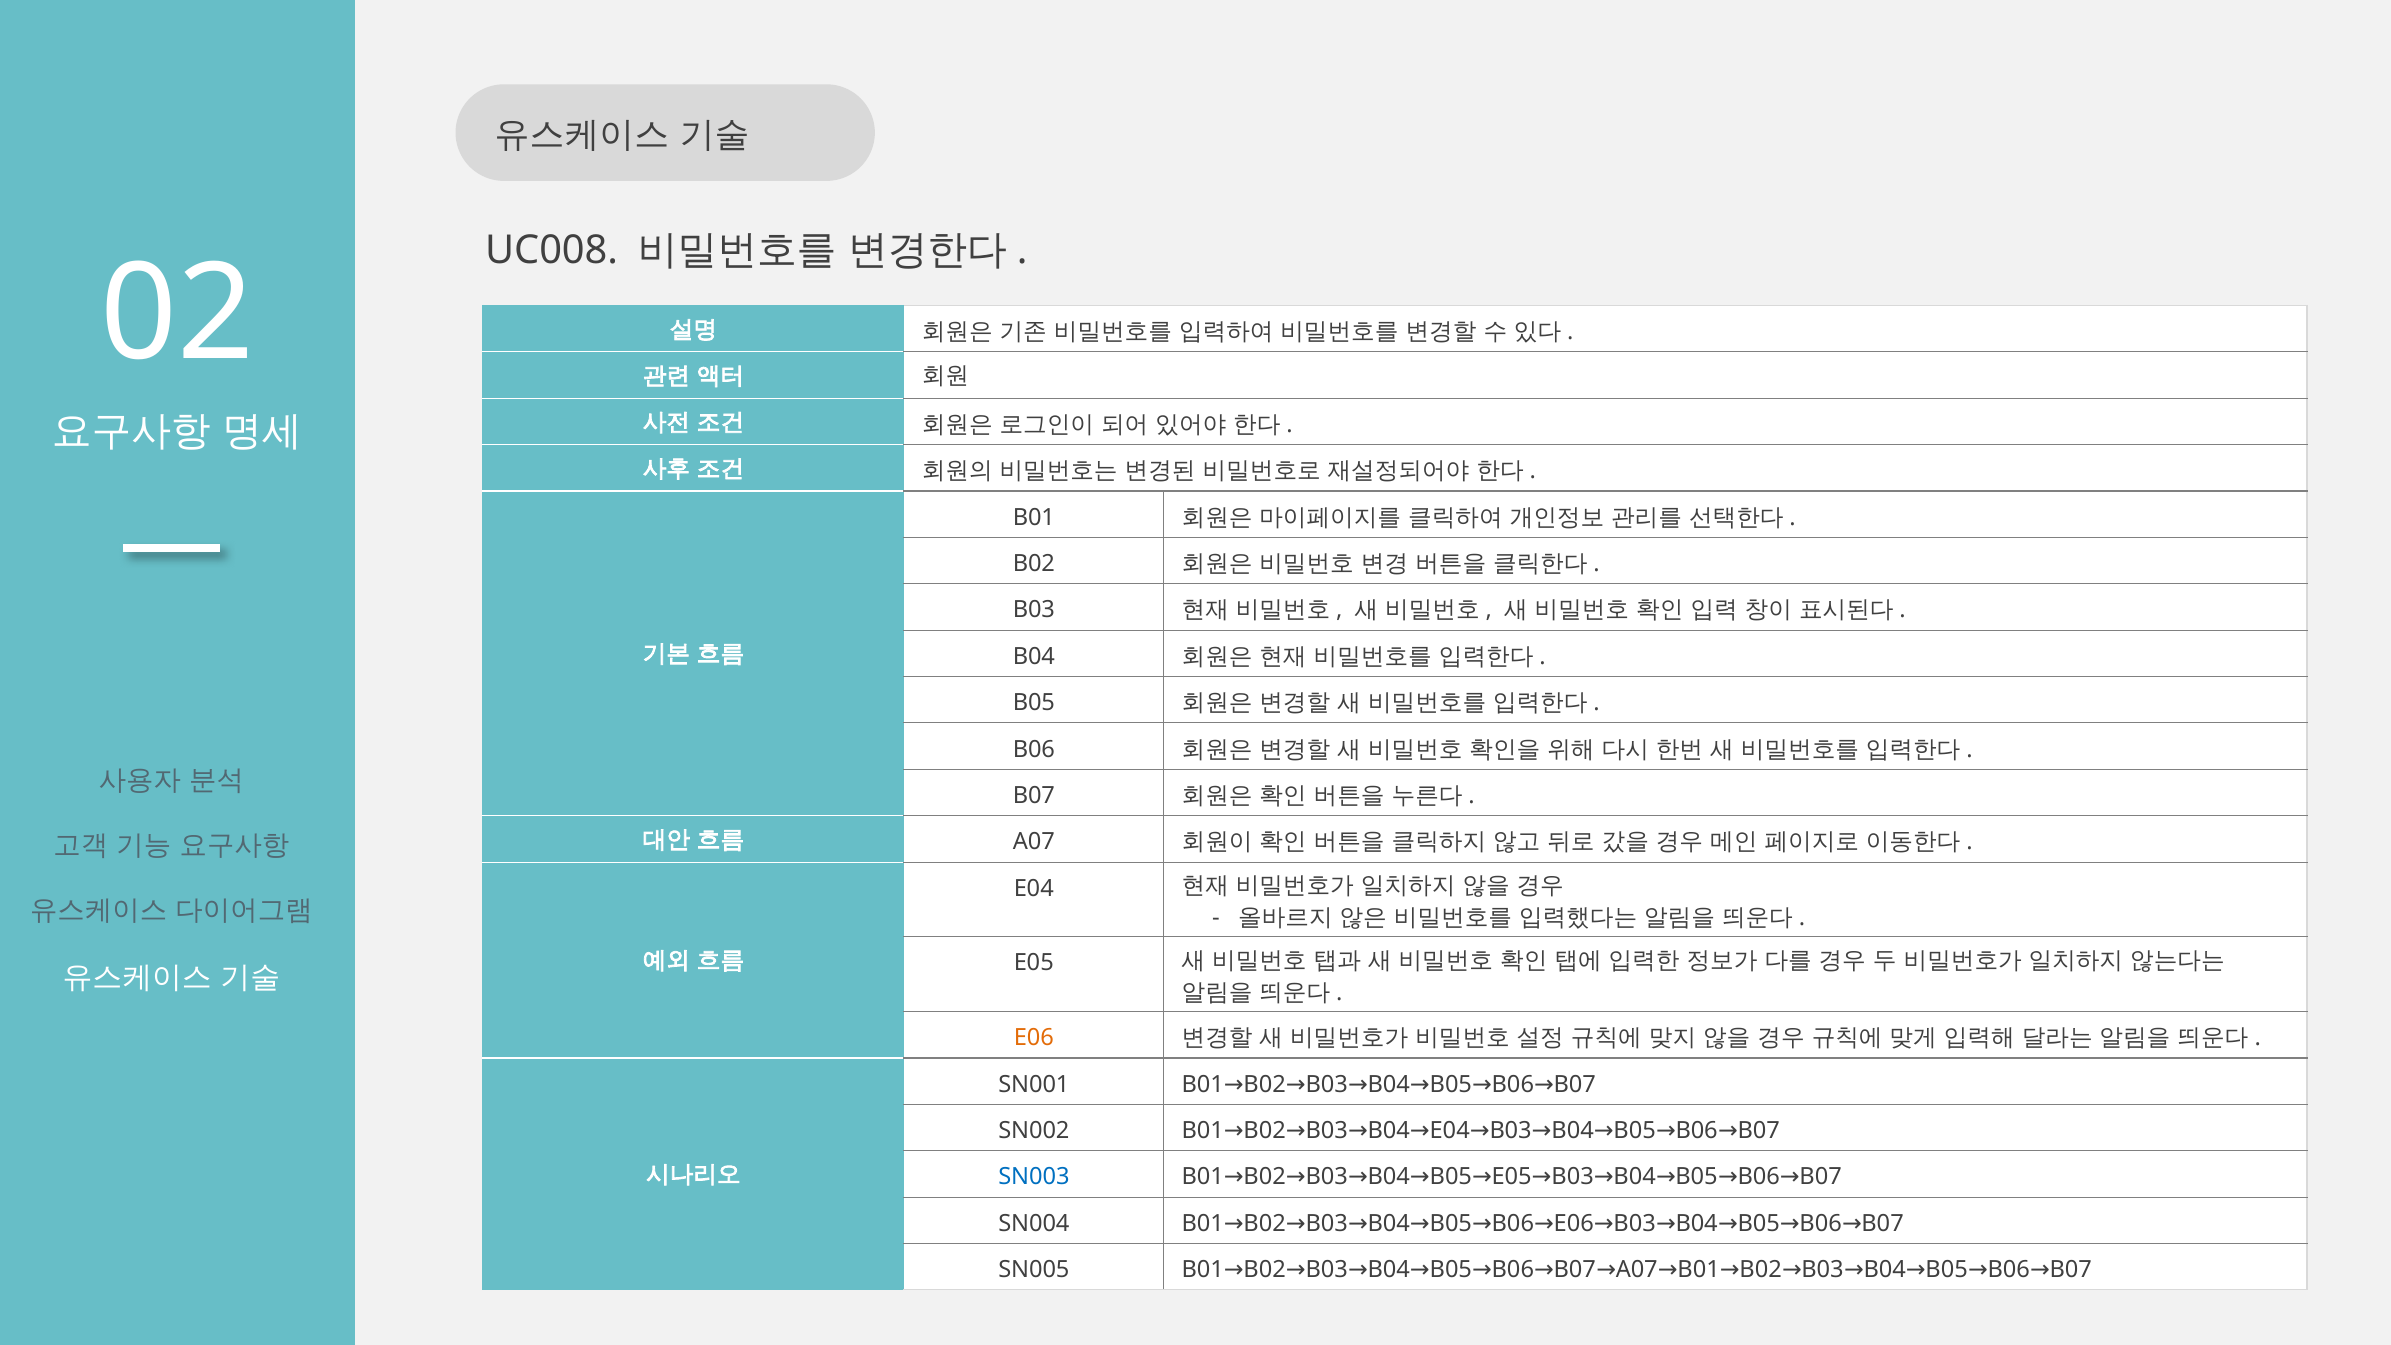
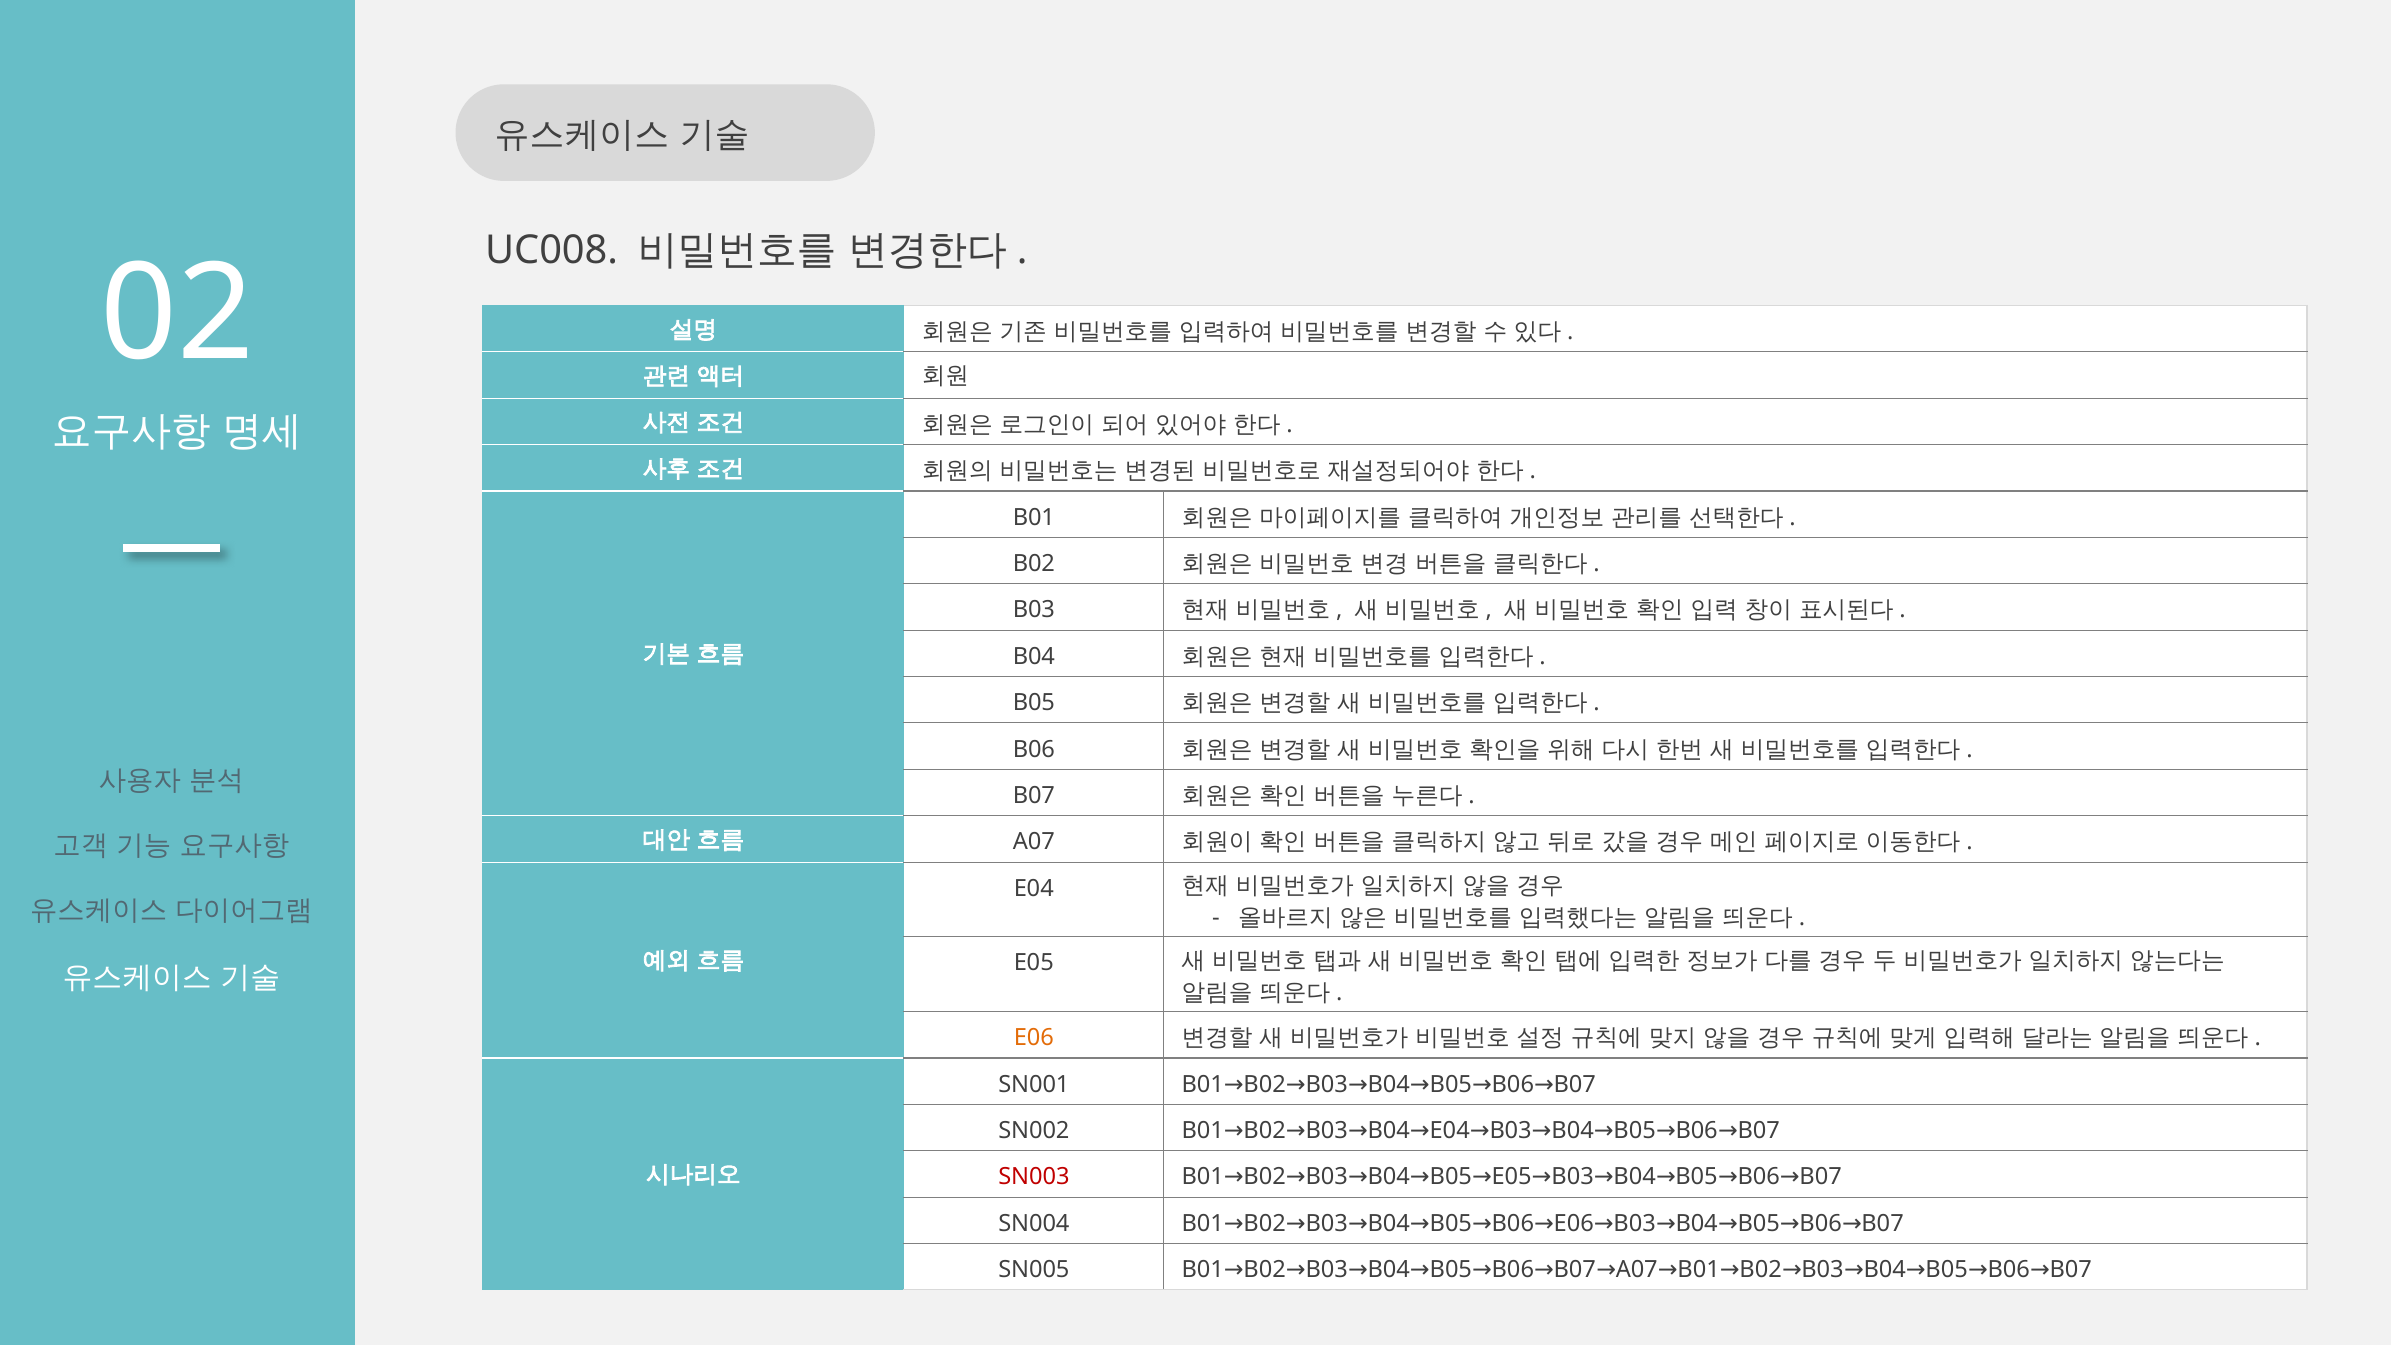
SN003 colour: blue -> red
